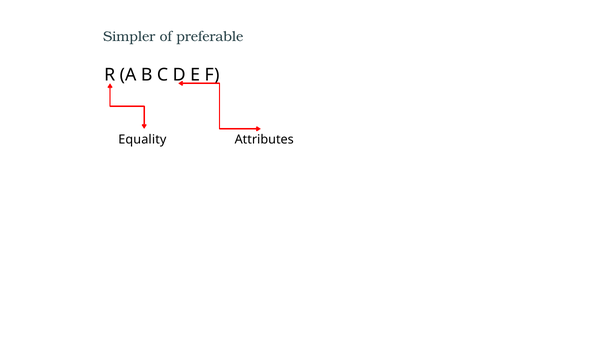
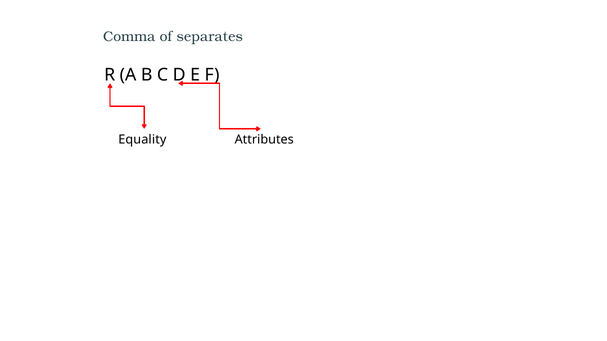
Simpler: Simpler -> Comma
preferable: preferable -> separates
